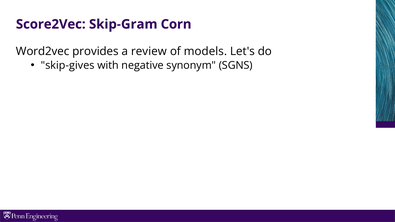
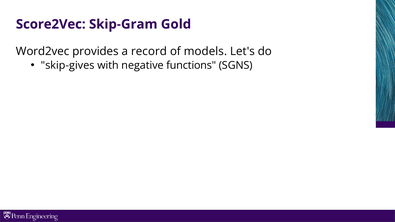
Corn: Corn -> Gold
review: review -> record
synonym: synonym -> functions
